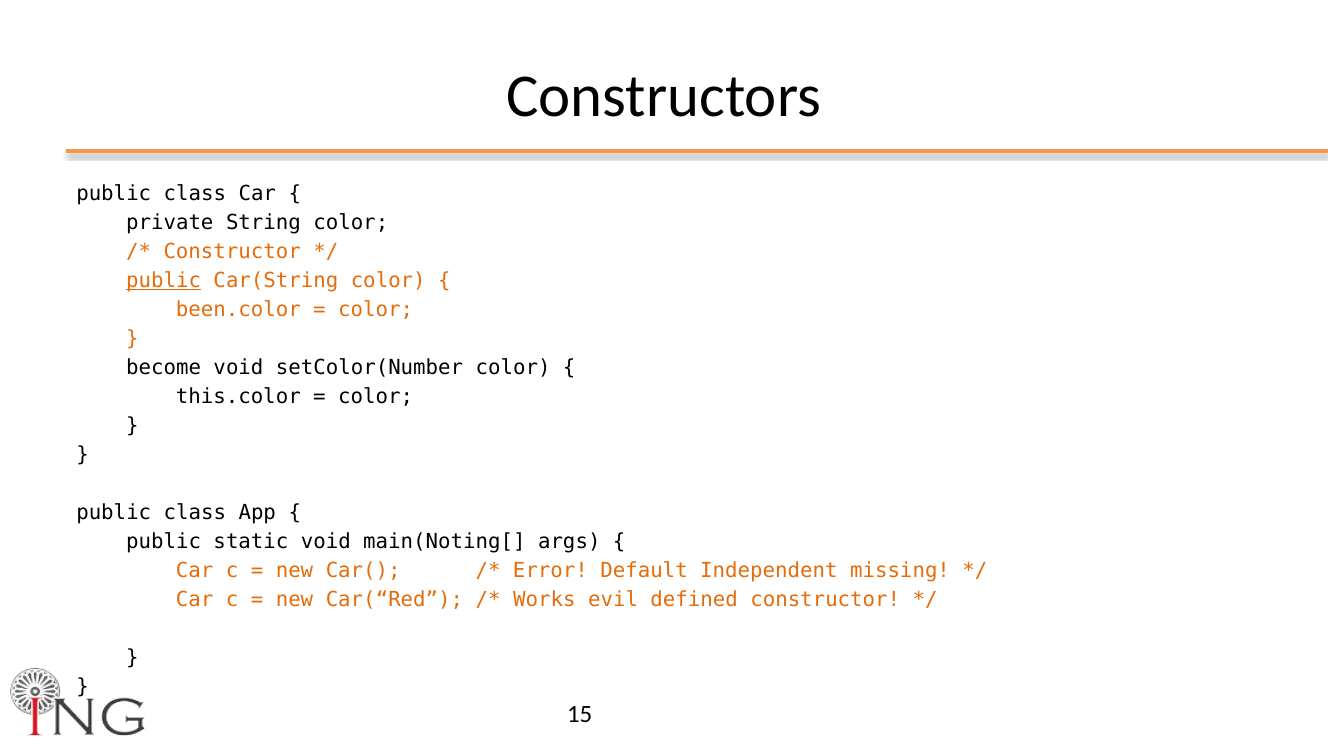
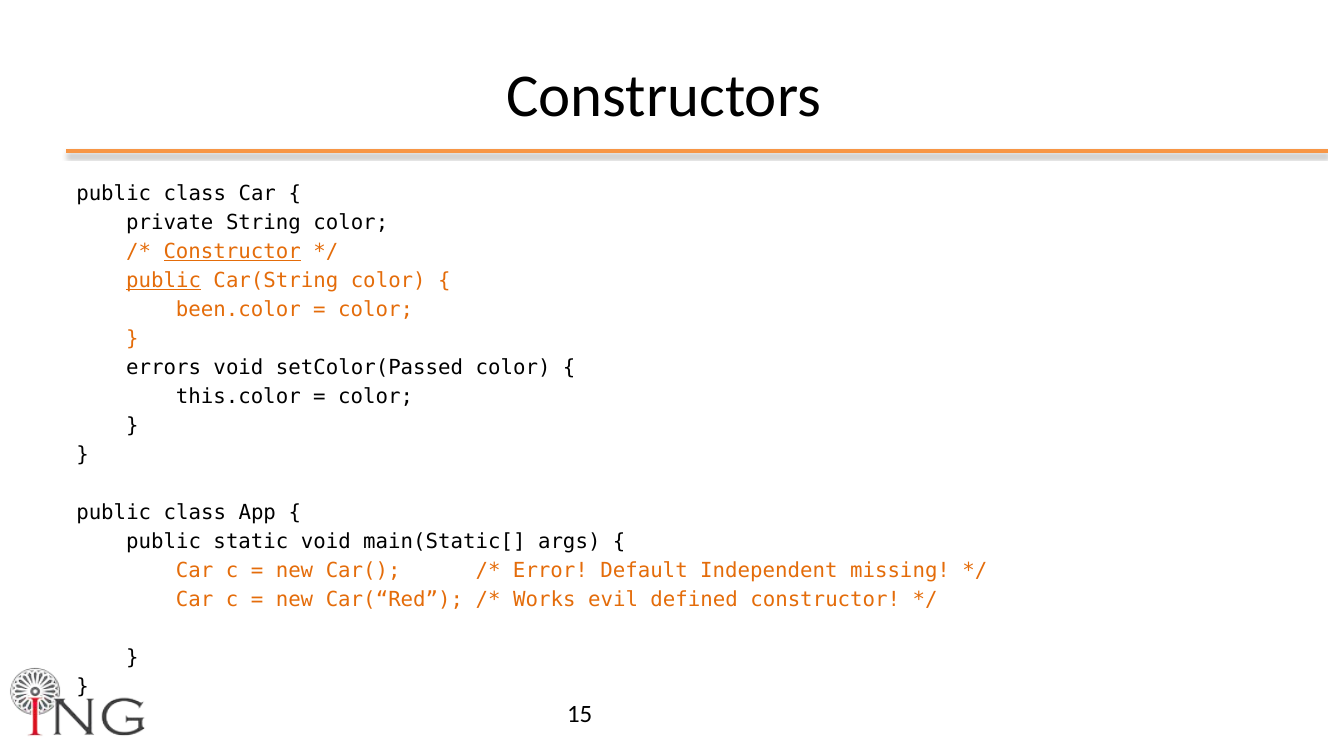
Constructor at (232, 251) underline: none -> present
become: become -> errors
setColor(Number: setColor(Number -> setColor(Passed
main(Noting[: main(Noting[ -> main(Static[
